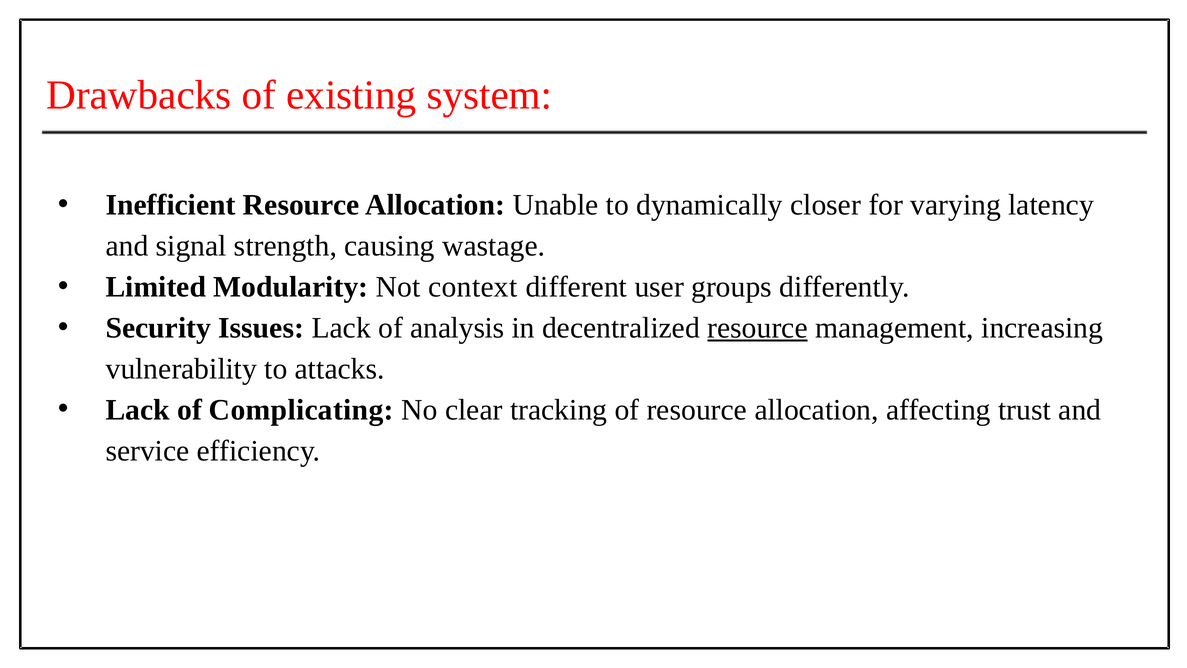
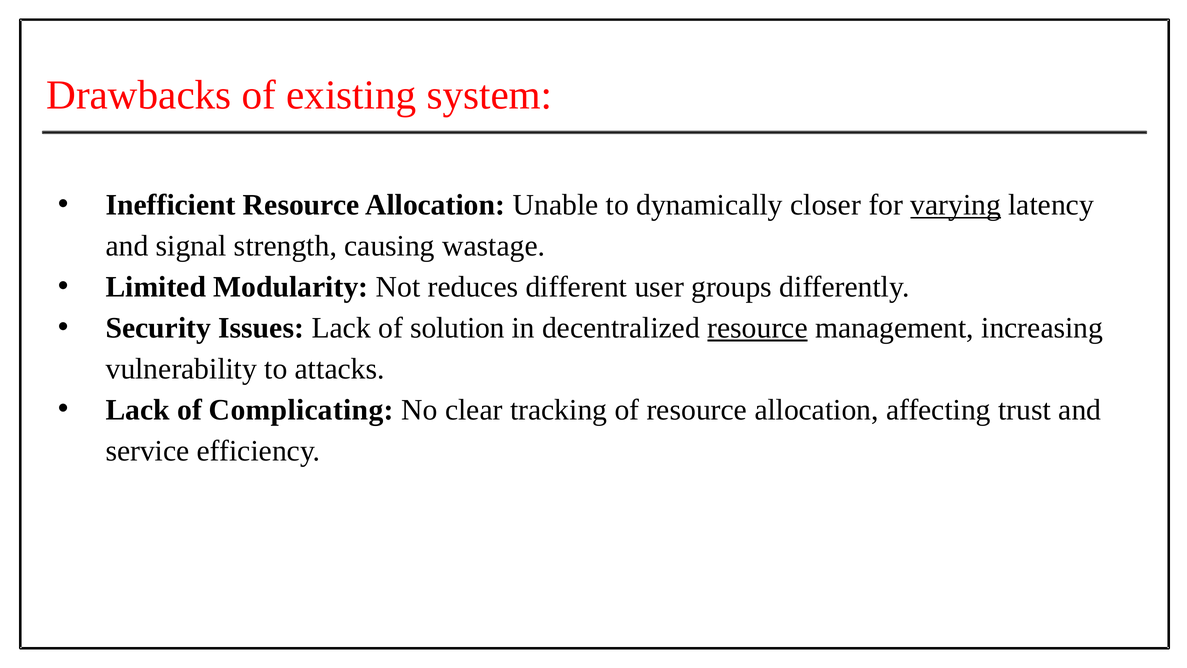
varying underline: none -> present
context: context -> reduces
analysis: analysis -> solution
